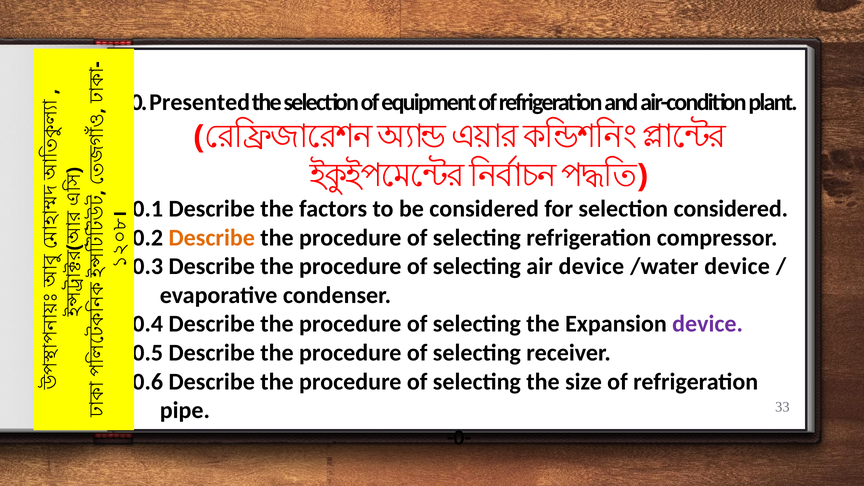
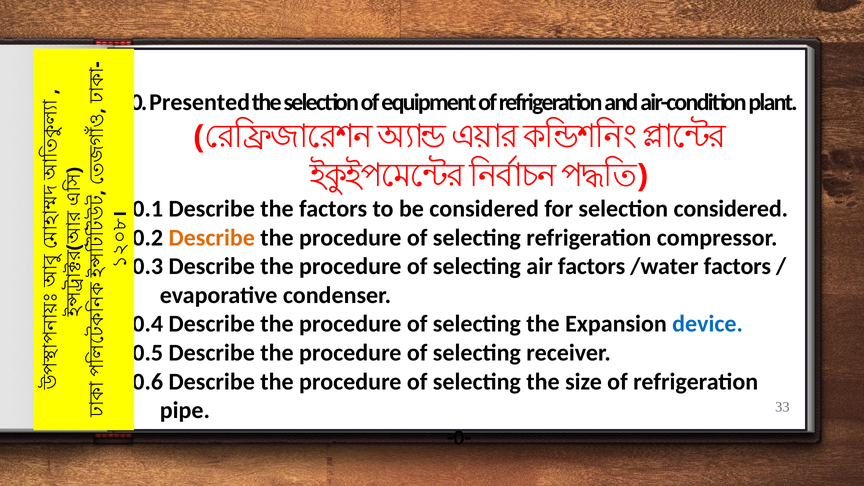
air device: device -> factors
/water device: device -> factors
device at (708, 324) colour: purple -> blue
